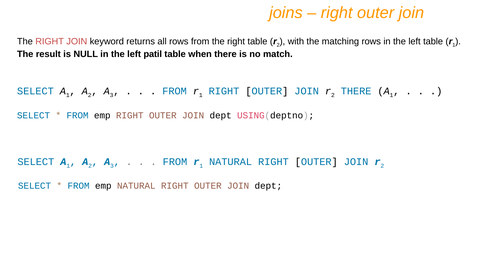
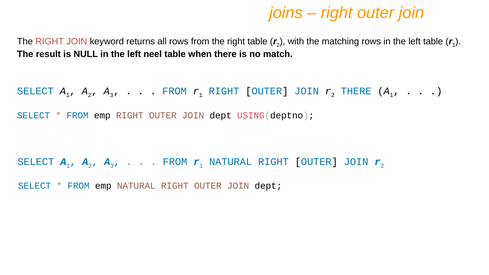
patil: patil -> neel
